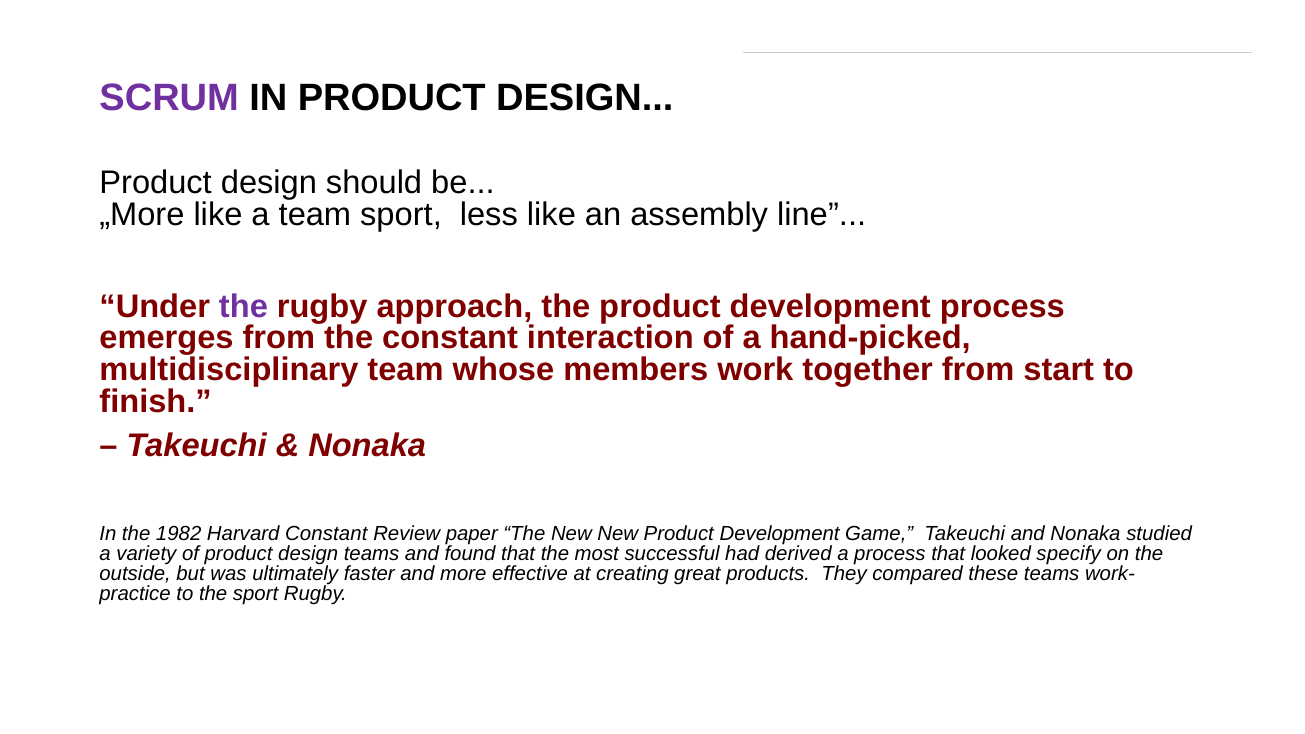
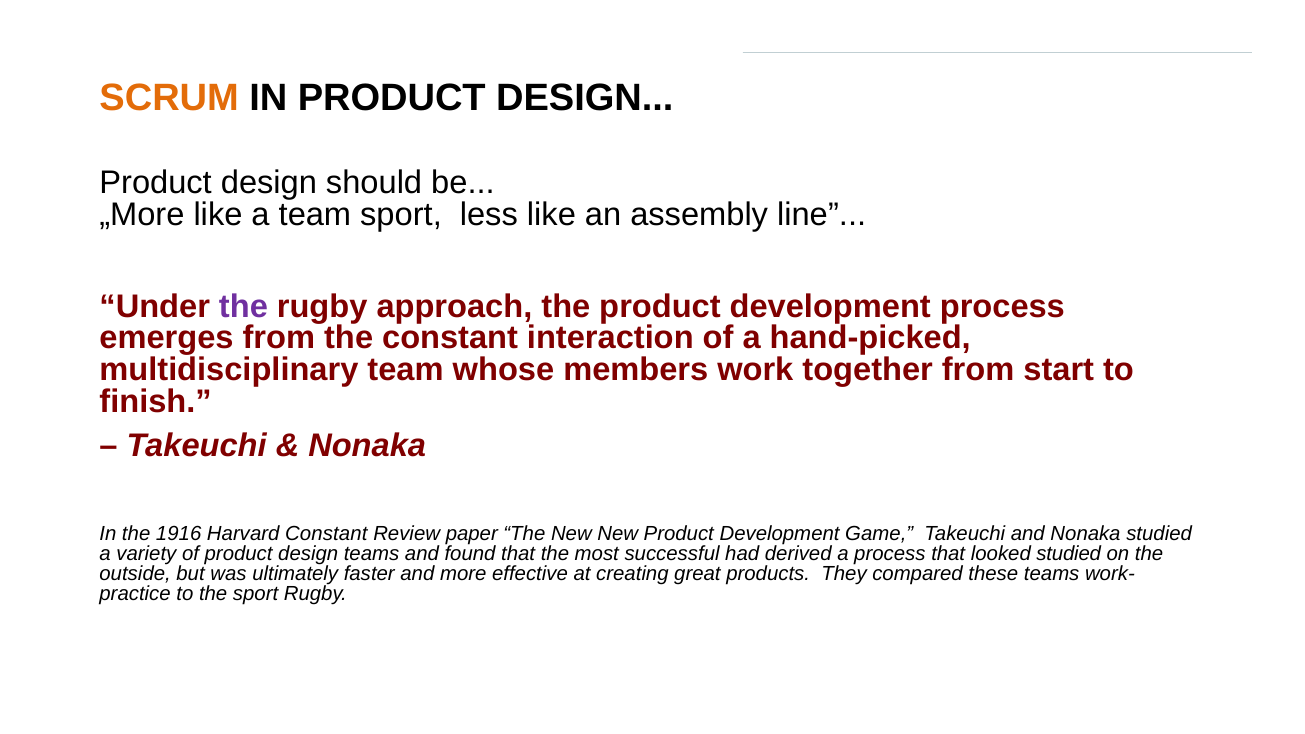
SCRUM colour: purple -> orange
1982: 1982 -> 1916
looked specify: specify -> studied
